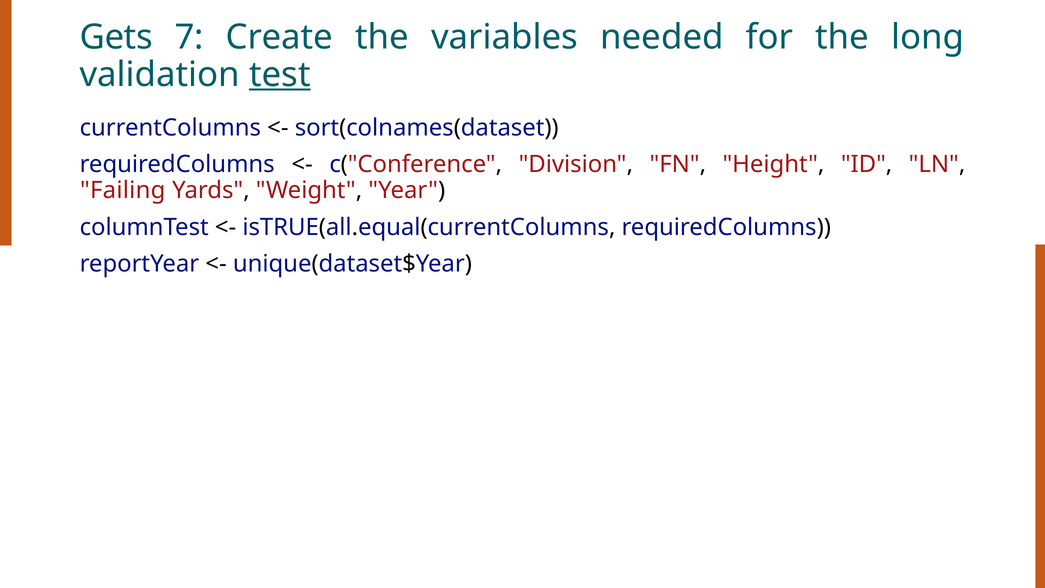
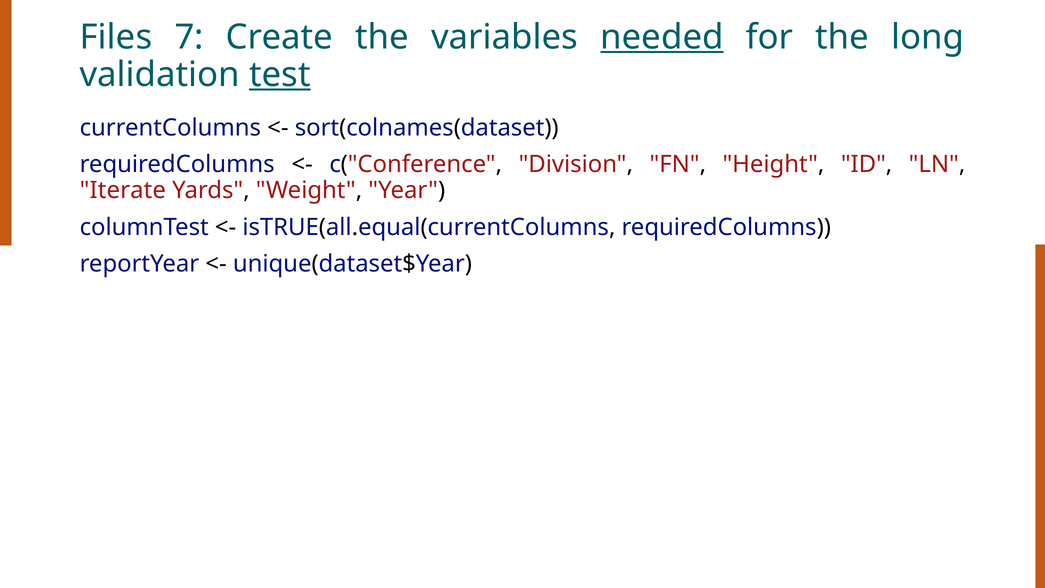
Gets: Gets -> Files
needed underline: none -> present
Failing: Failing -> Iterate
